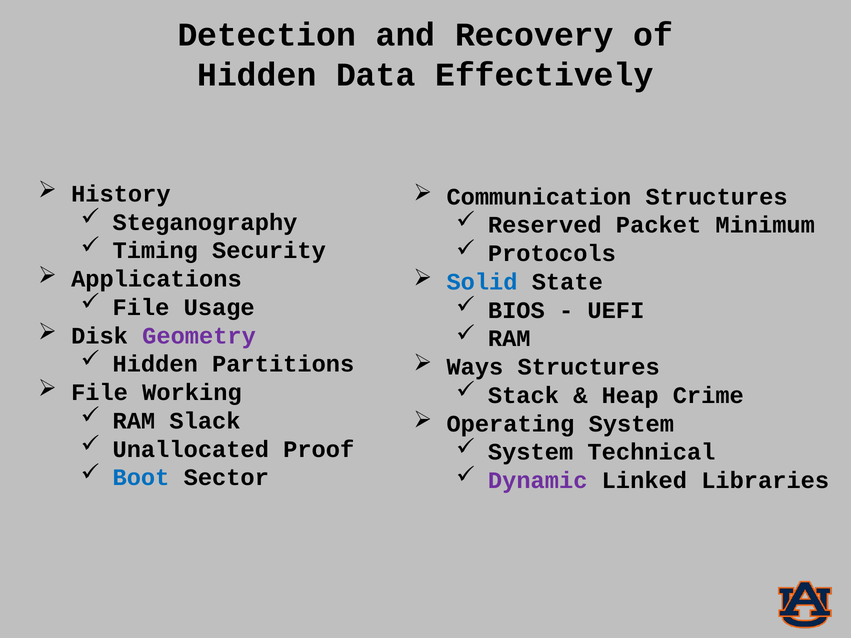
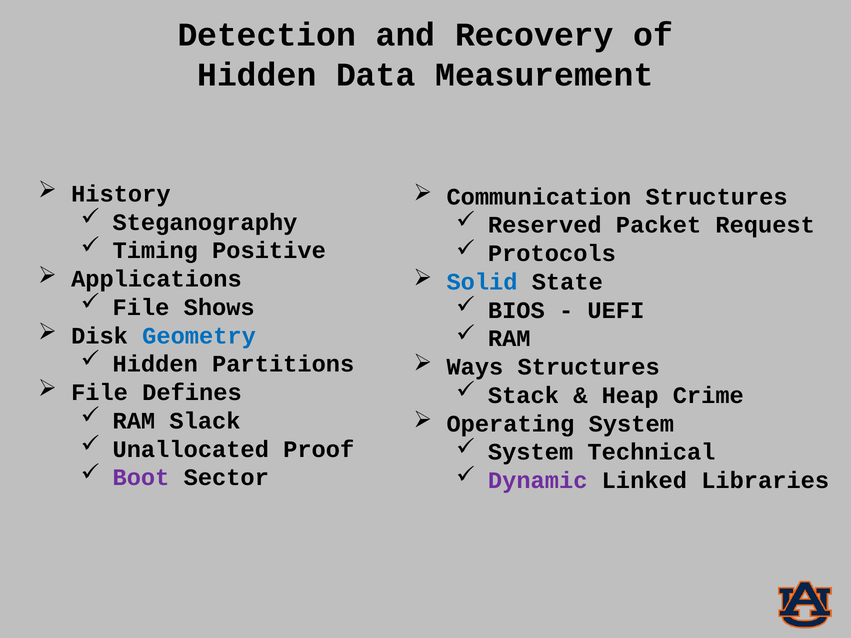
Effectively: Effectively -> Measurement
Minimum: Minimum -> Request
Security: Security -> Positive
Usage: Usage -> Shows
Geometry colour: purple -> blue
Working: Working -> Defines
Boot colour: blue -> purple
